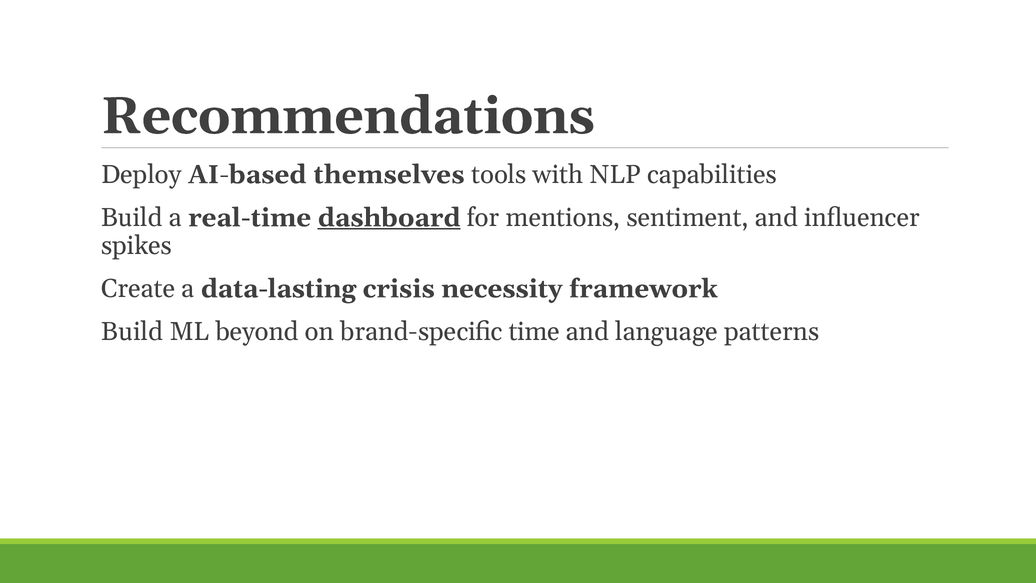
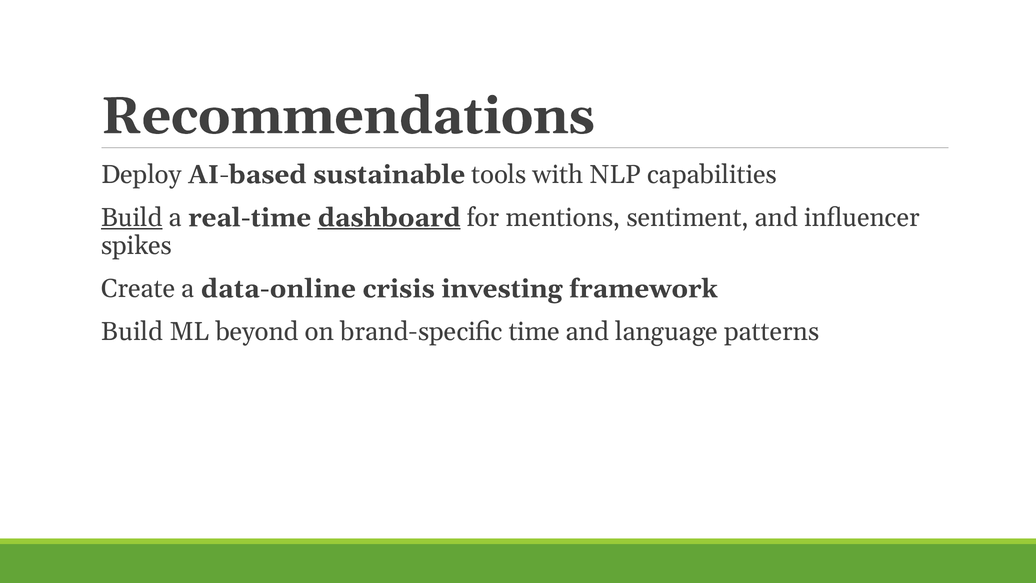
themselves: themselves -> sustainable
Build at (132, 218) underline: none -> present
data-lasting: data-lasting -> data-online
necessity: necessity -> investing
